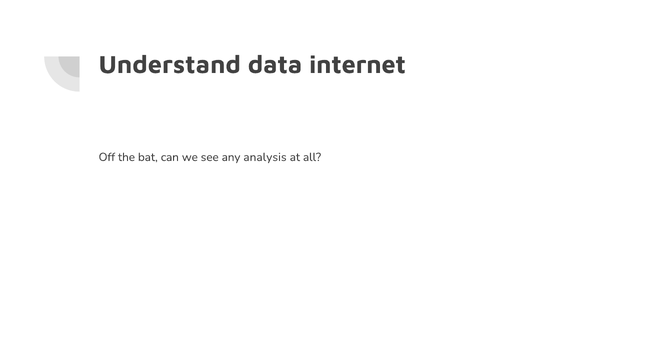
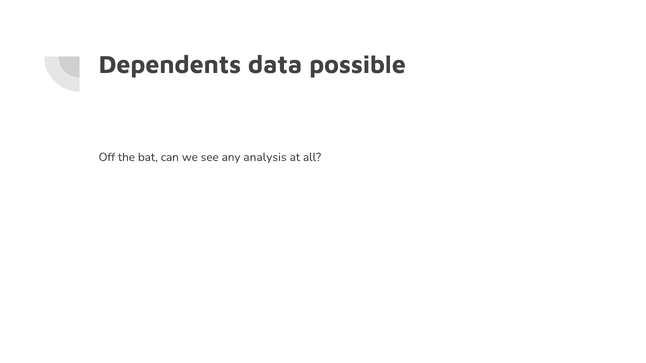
Understand: Understand -> Dependents
internet: internet -> possible
